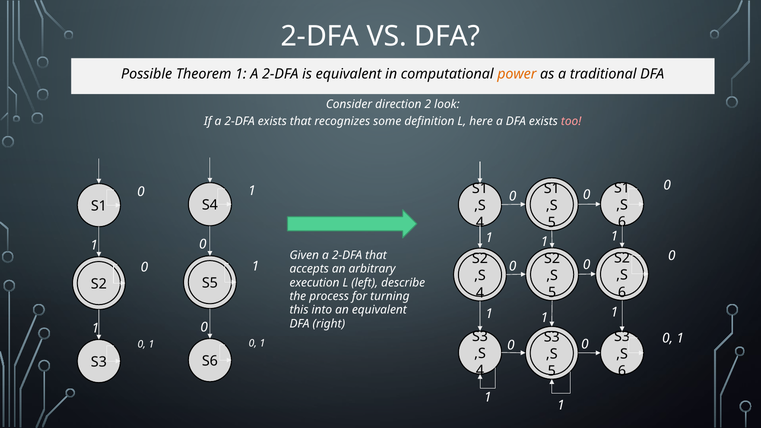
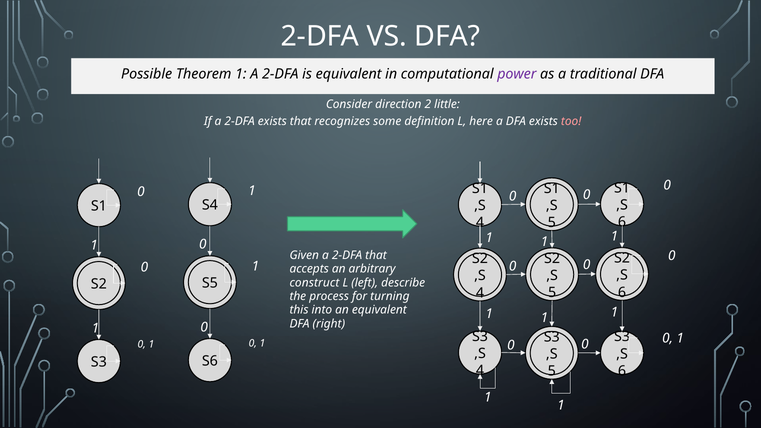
power colour: orange -> purple
look: look -> little
execution: execution -> construct
